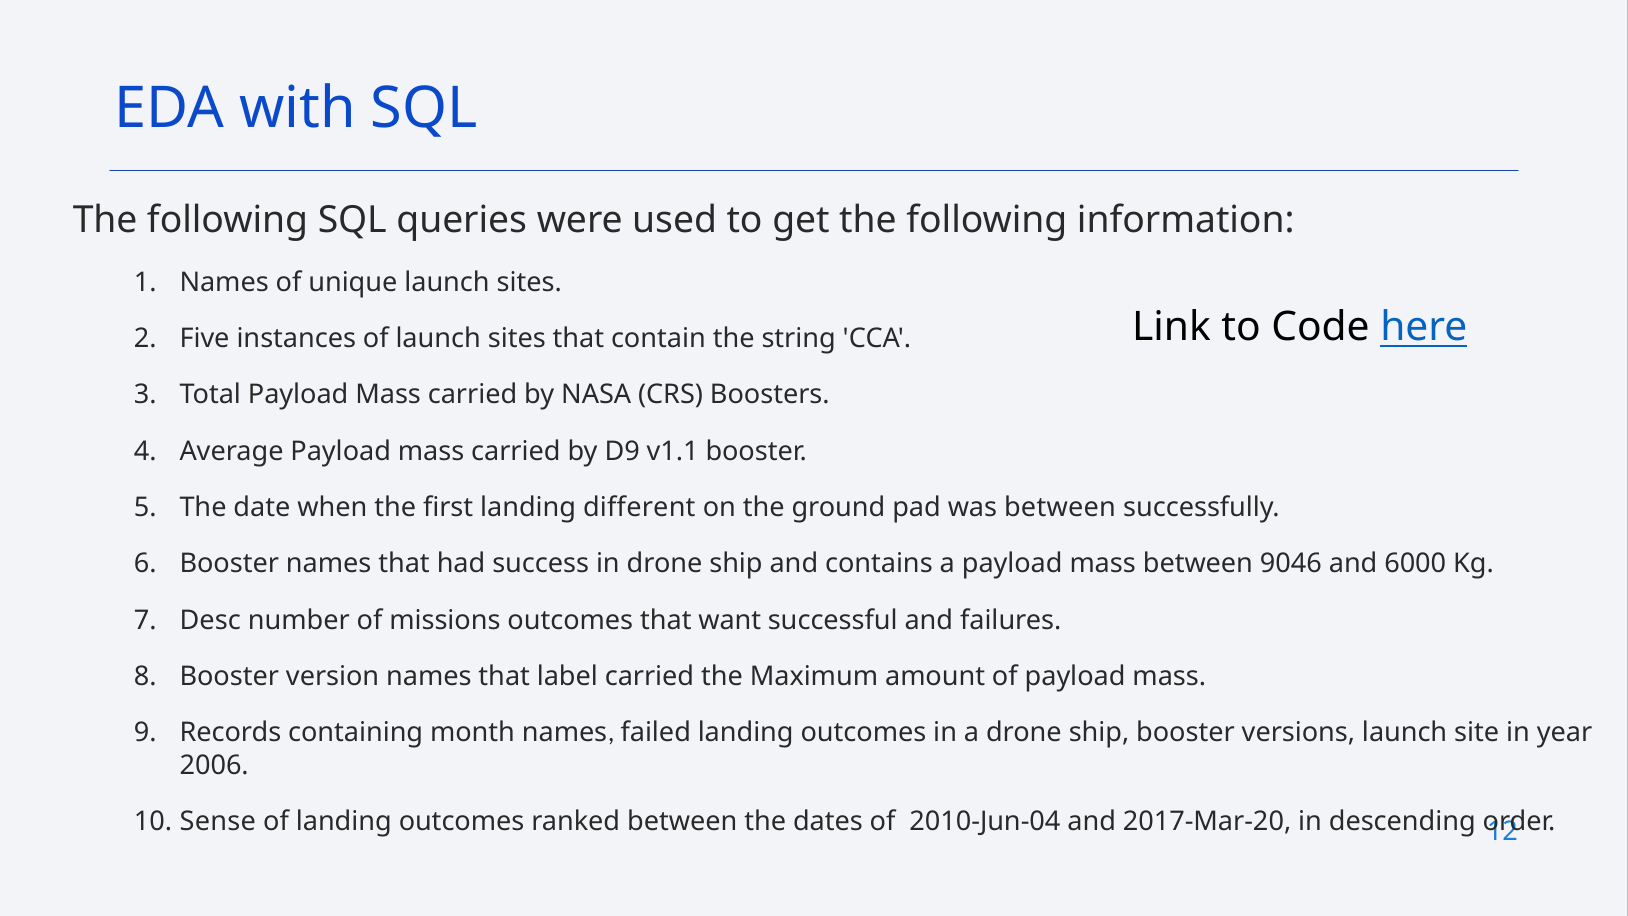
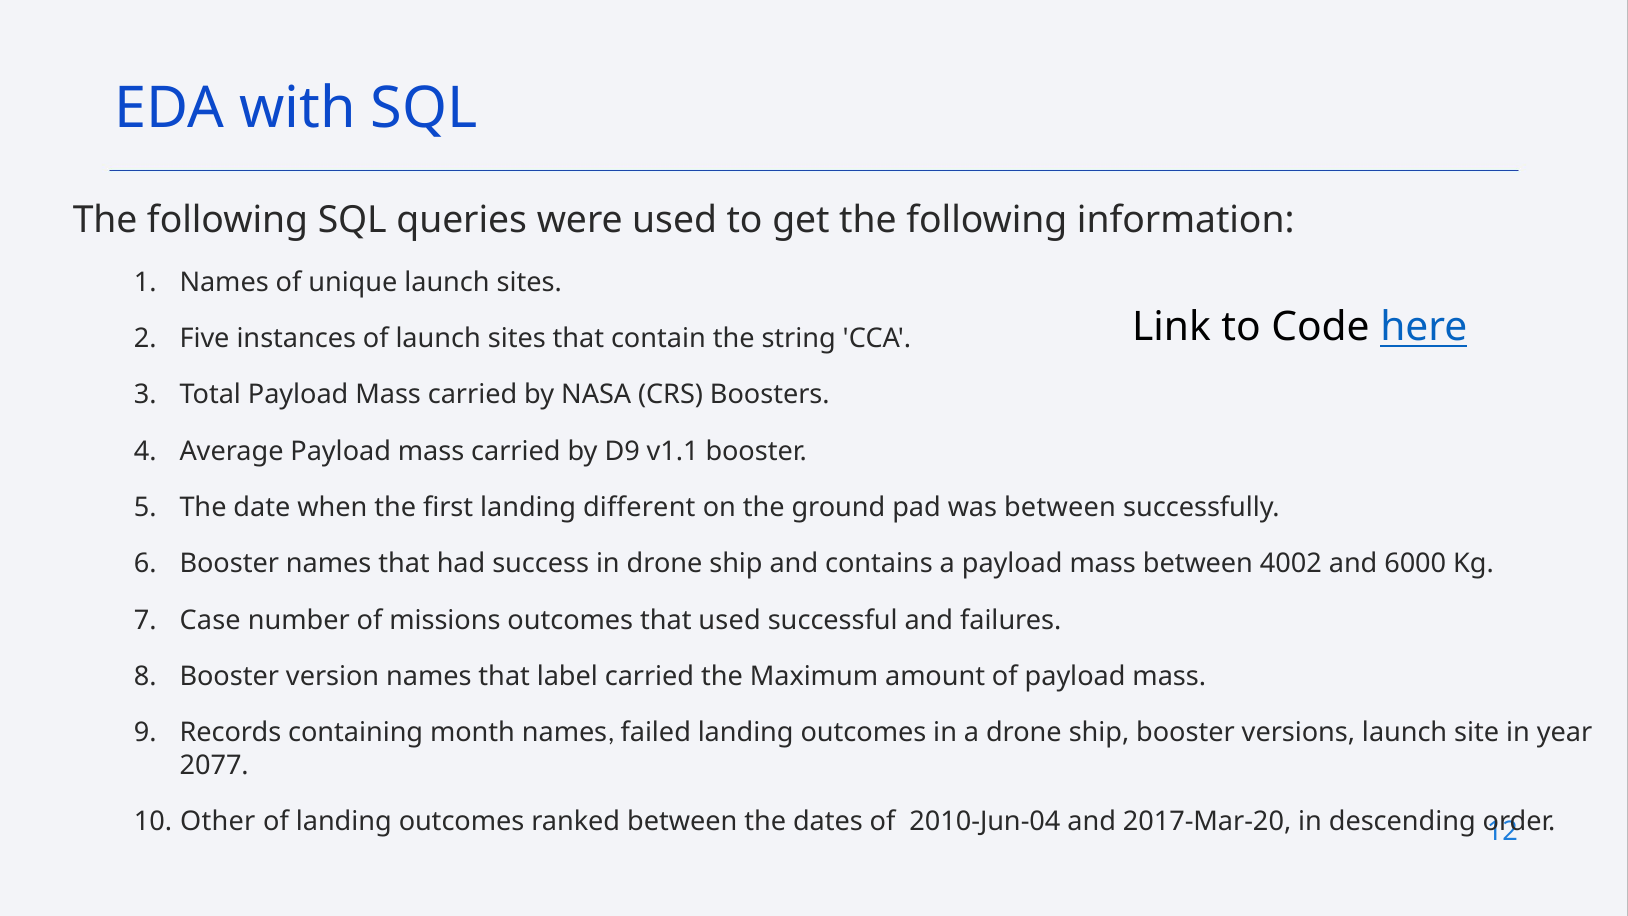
9046: 9046 -> 4002
Desc: Desc -> Case
that want: want -> used
2006: 2006 -> 2077
Sense: Sense -> Other
